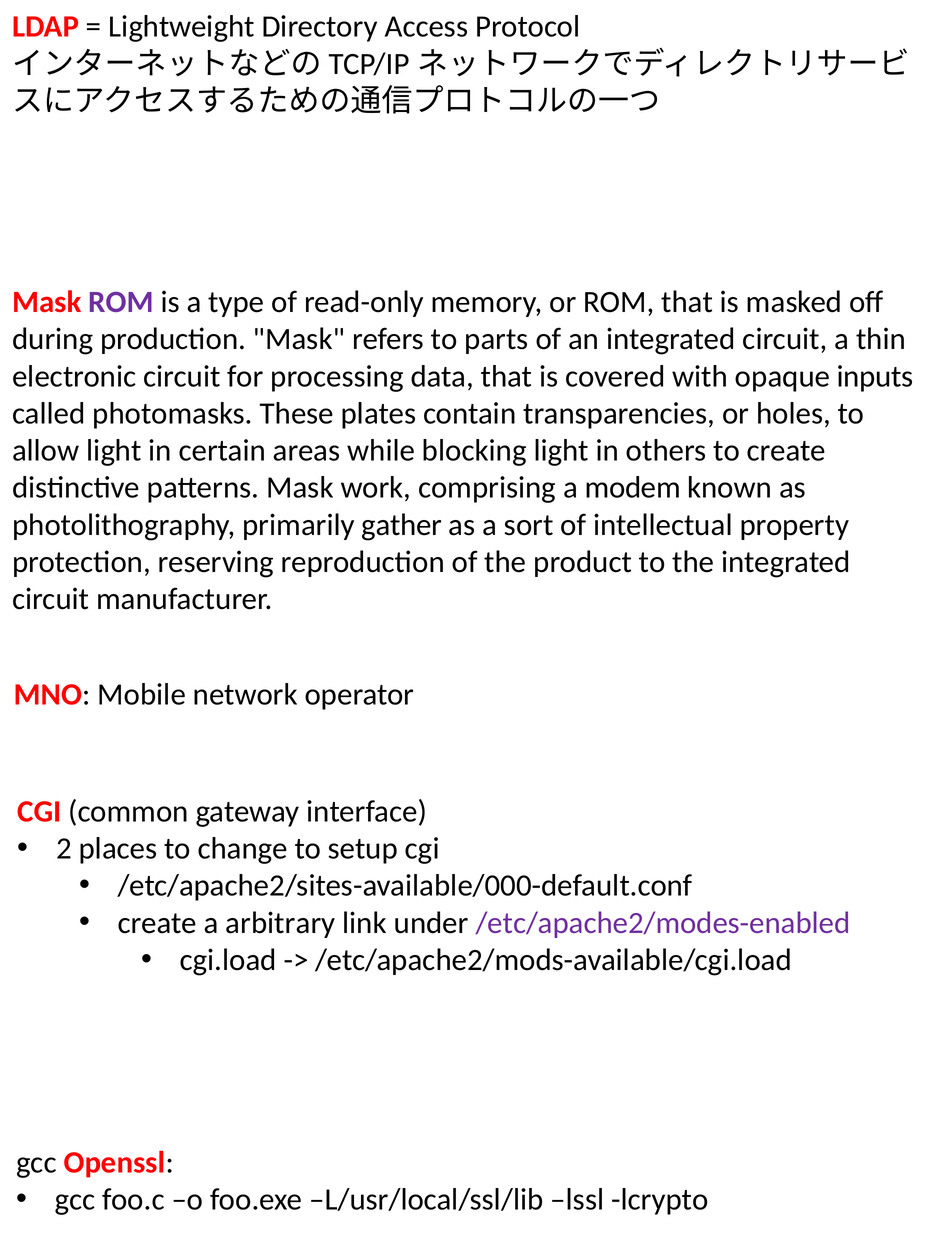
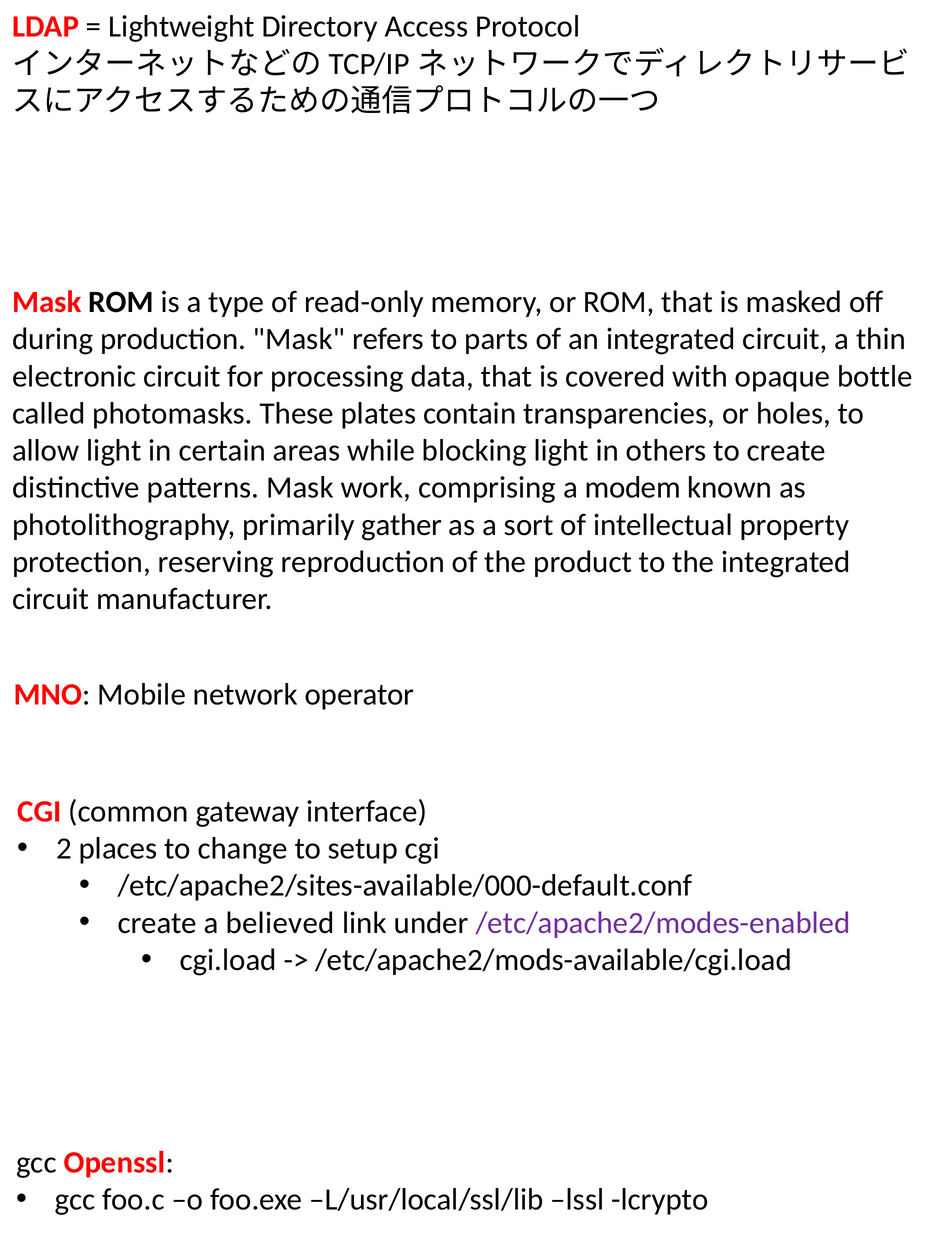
ROM at (121, 302) colour: purple -> black
inputs: inputs -> bottle
arbitrary: arbitrary -> believed
